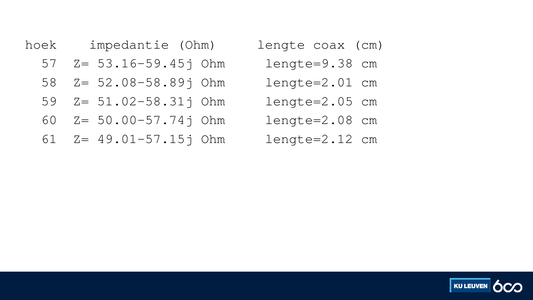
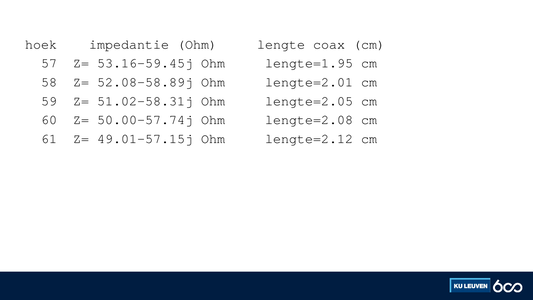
lengte=9.38: lengte=9.38 -> lengte=1.95
